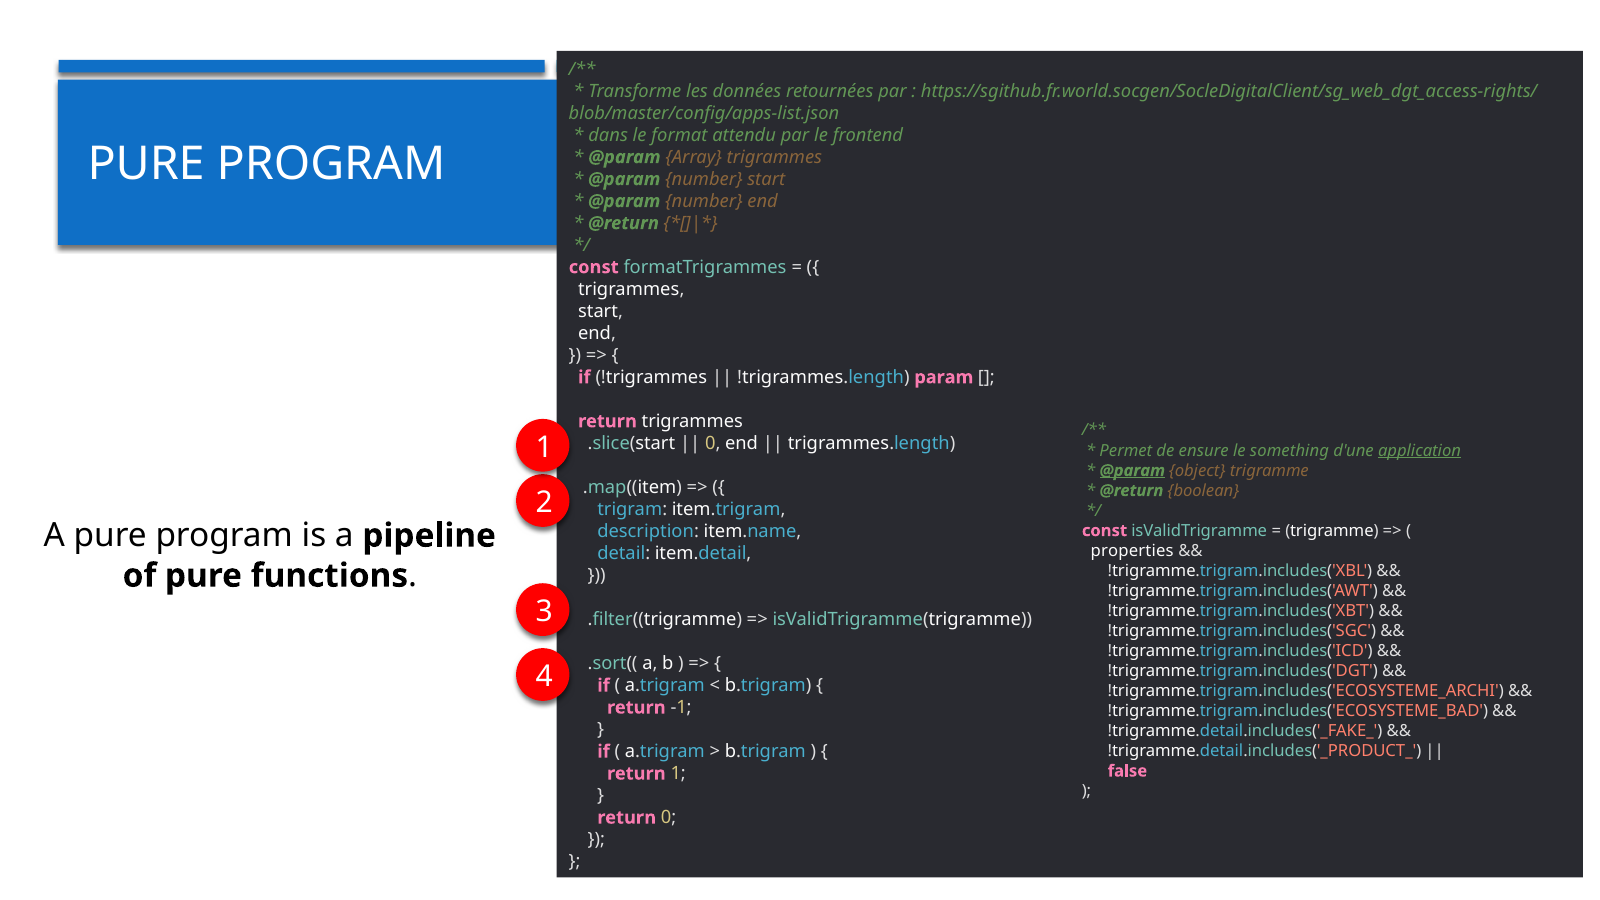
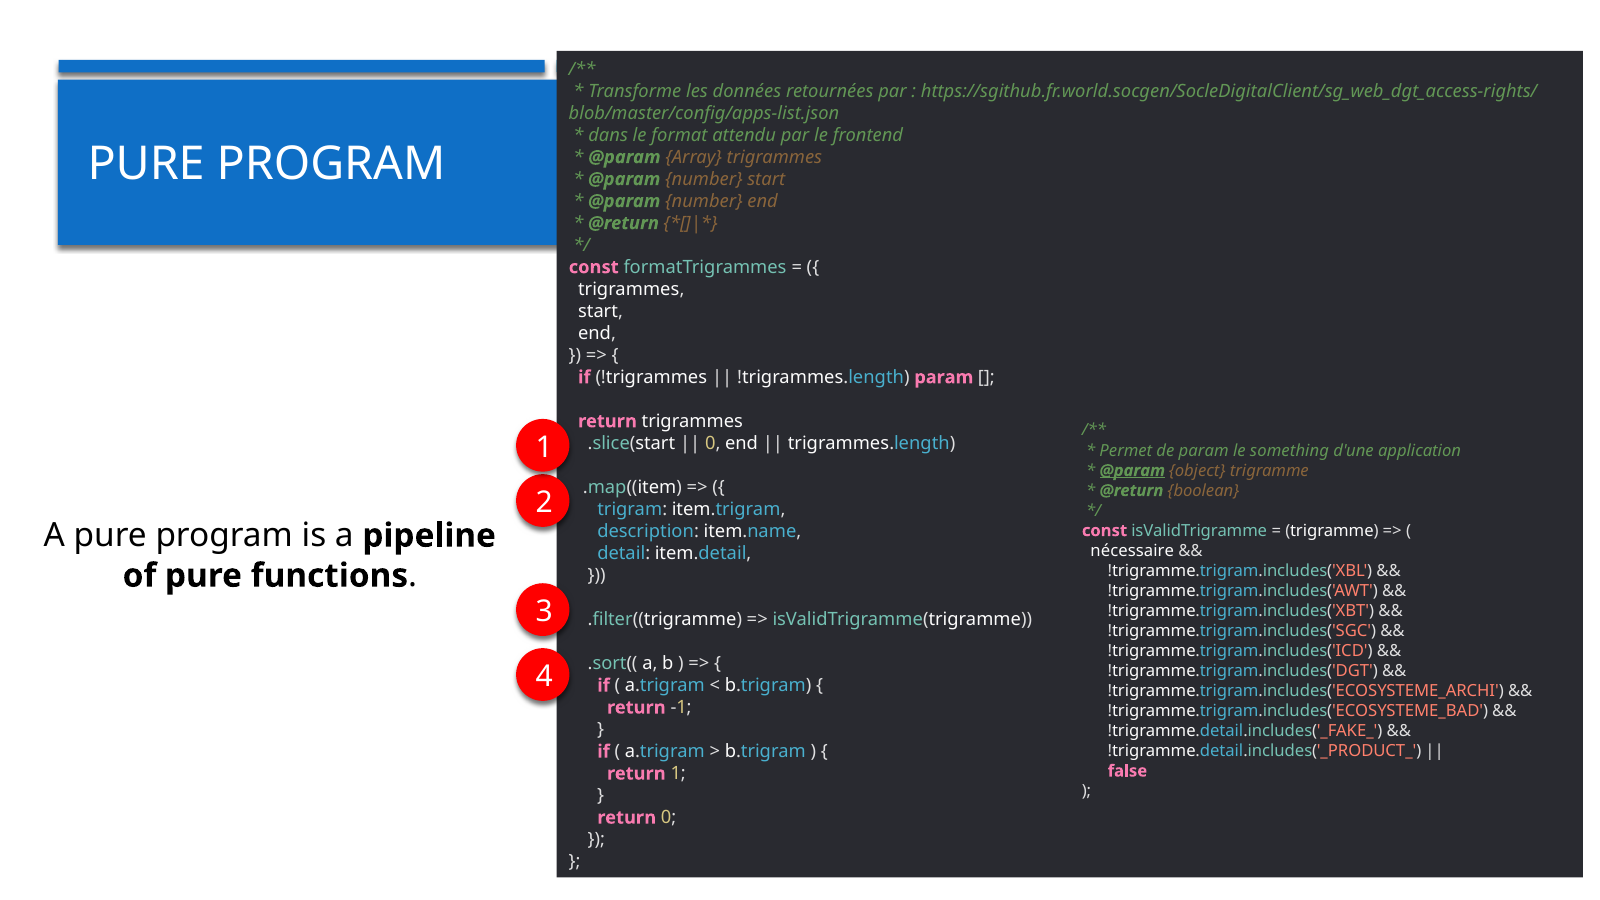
de ensure: ensure -> param
application underline: present -> none
properties: properties -> nécessaire
